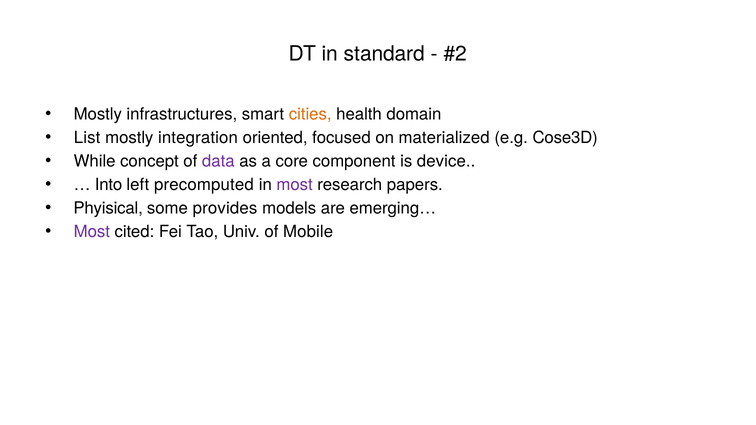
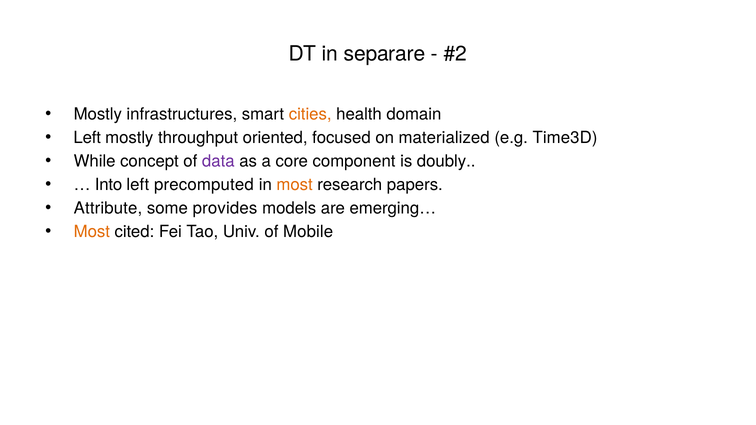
standard: standard -> separare
List at (87, 138): List -> Left
integration: integration -> throughput
Cose3D: Cose3D -> Time3D
device: device -> doubly
most at (295, 185) colour: purple -> orange
Phyisical: Phyisical -> Attribute
Most at (92, 232) colour: purple -> orange
